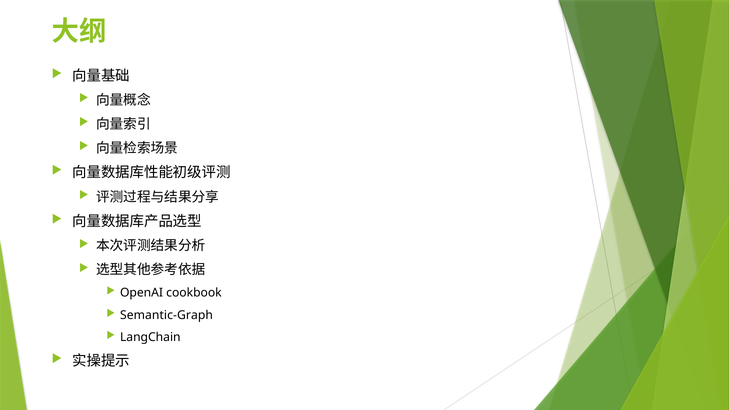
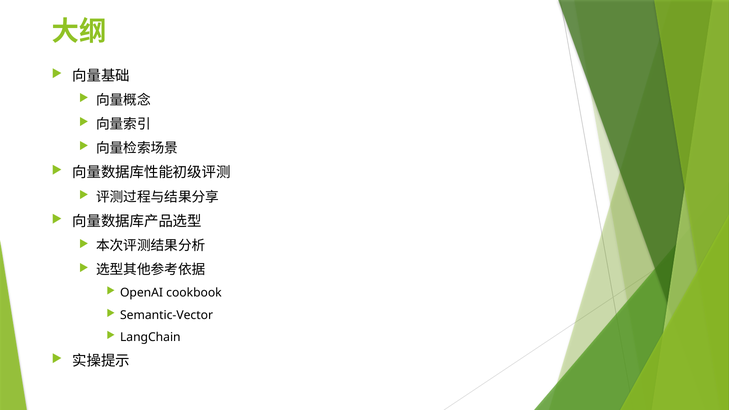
Semantic-Graph: Semantic-Graph -> Semantic-Vector
